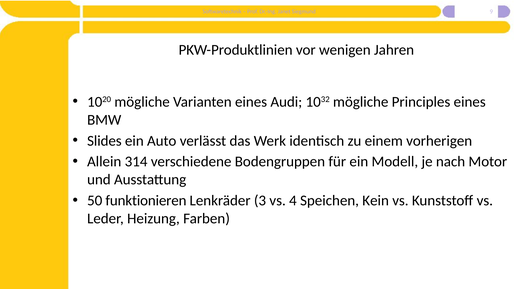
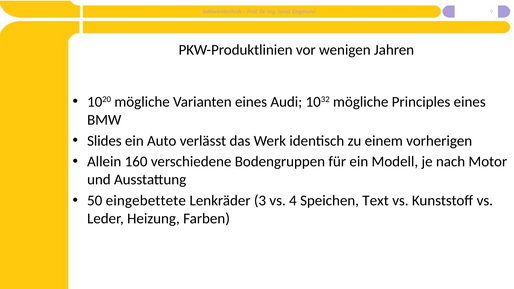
314: 314 -> 160
funktionieren: funktionieren -> eingebettete
Kein: Kein -> Text
